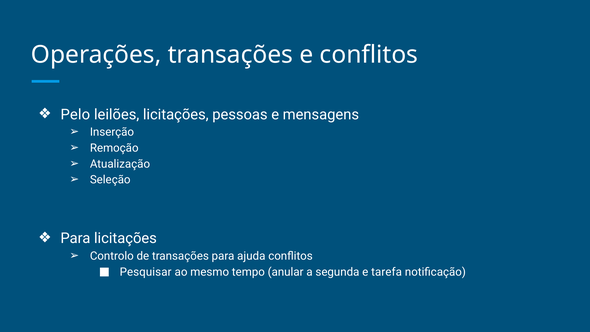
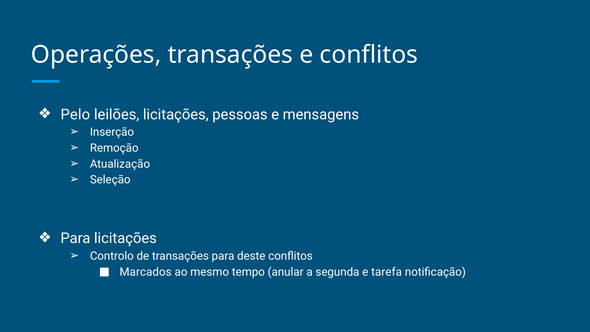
ajuda: ajuda -> deste
Pesquisar: Pesquisar -> Marcados
